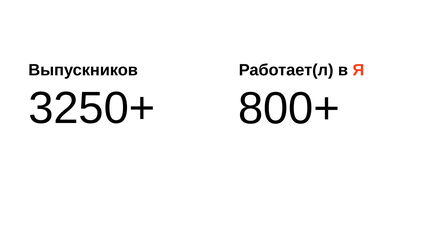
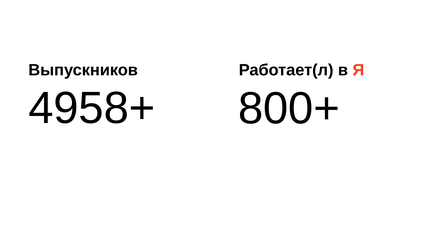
3250+: 3250+ -> 4958+
